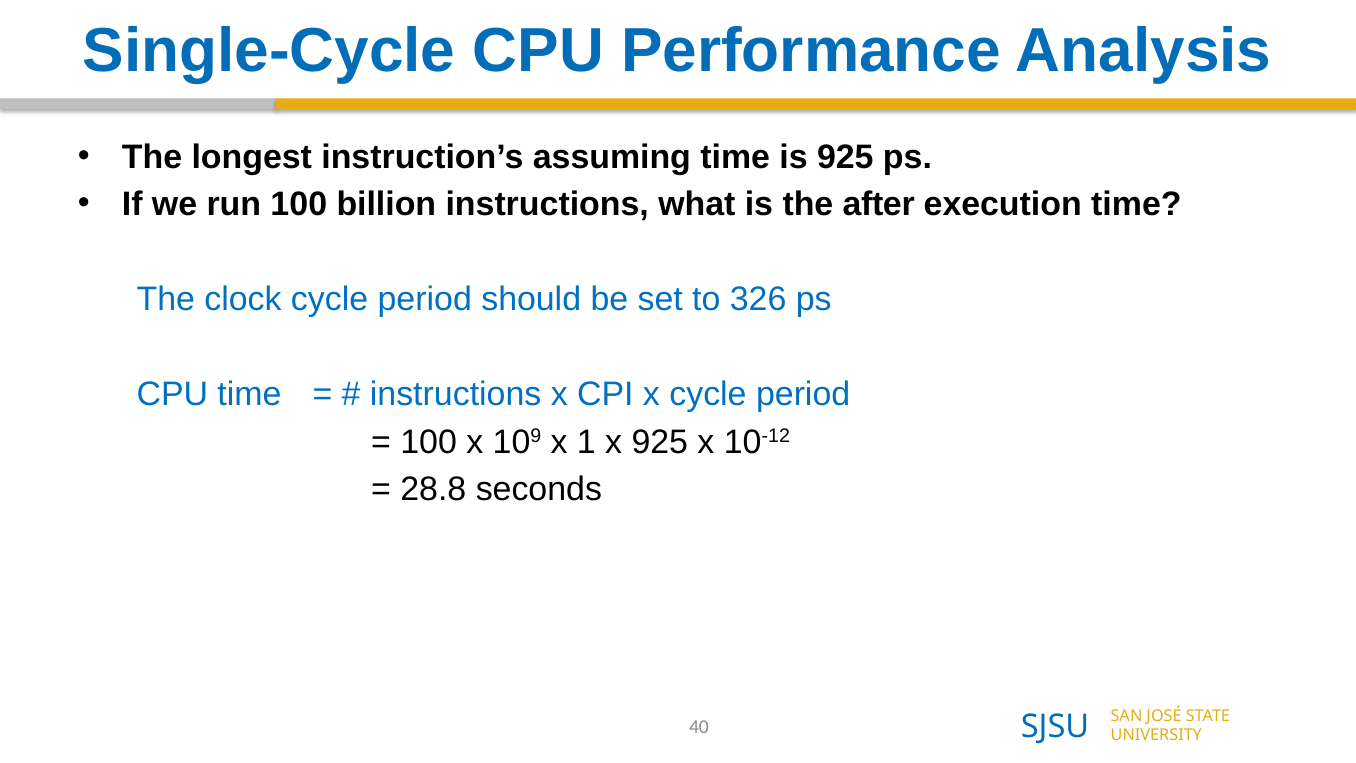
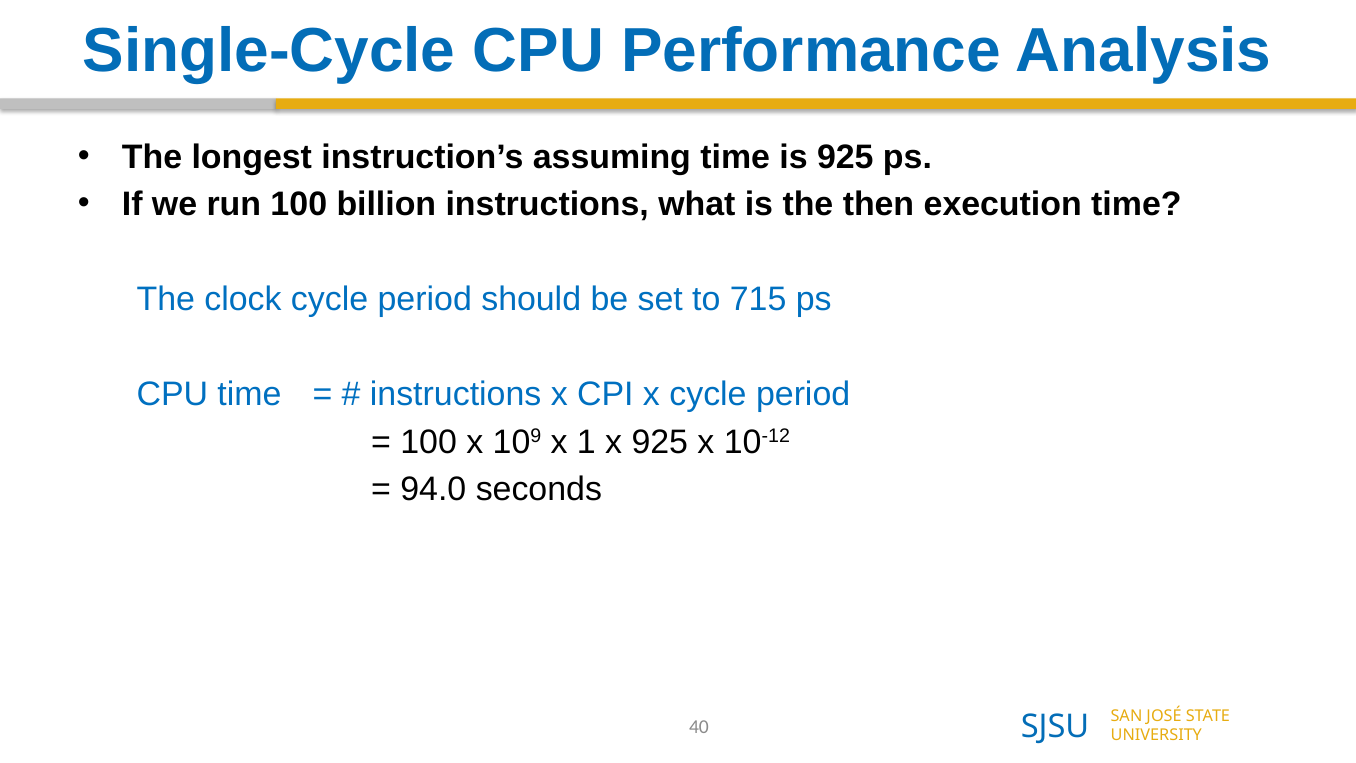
after: after -> then
326: 326 -> 715
28.8: 28.8 -> 94.0
